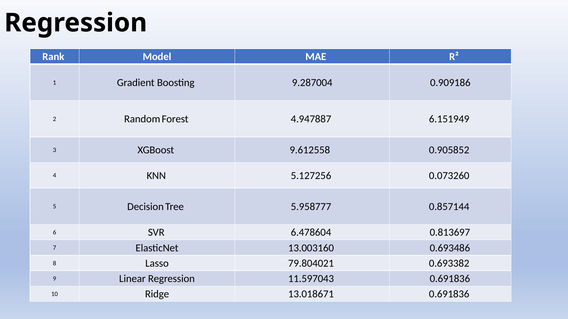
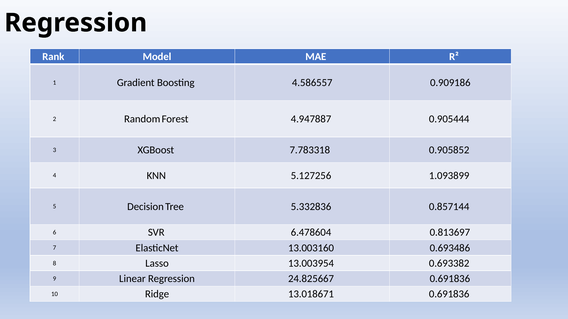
9.287004: 9.287004 -> 4.586557
6.151949: 6.151949 -> 0.905444
9.612558: 9.612558 -> 7.783318
0.073260: 0.073260 -> 1.093899
5.958777: 5.958777 -> 5.332836
79.804021: 79.804021 -> 13.003954
11.597043: 11.597043 -> 24.825667
